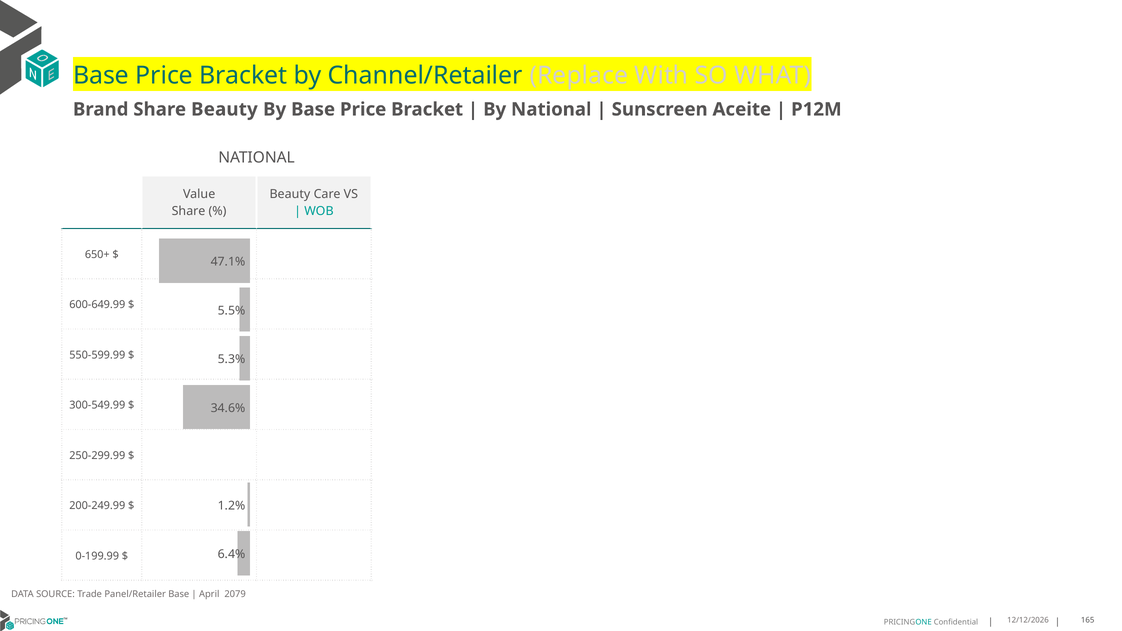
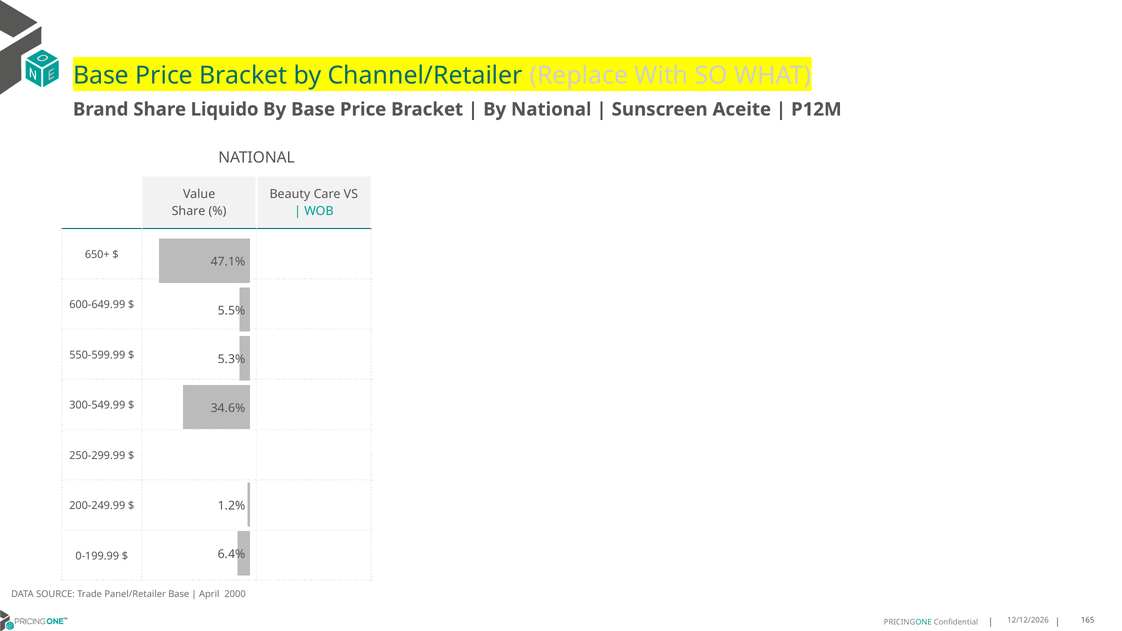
Share Beauty: Beauty -> Liquido
2079: 2079 -> 2000
